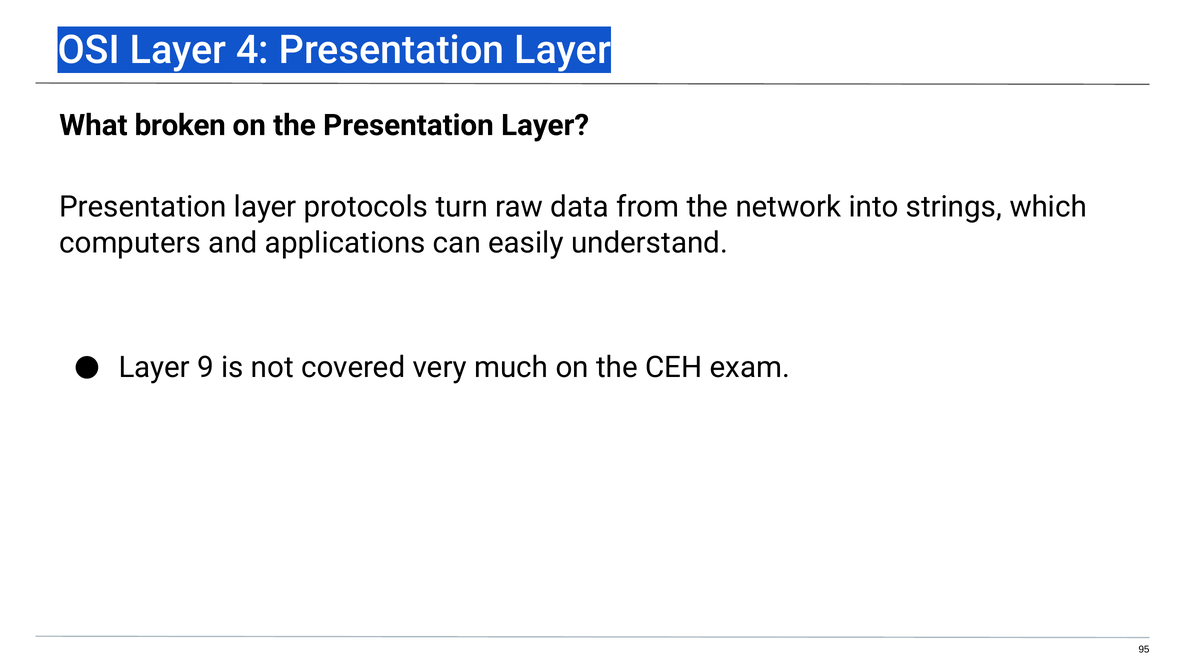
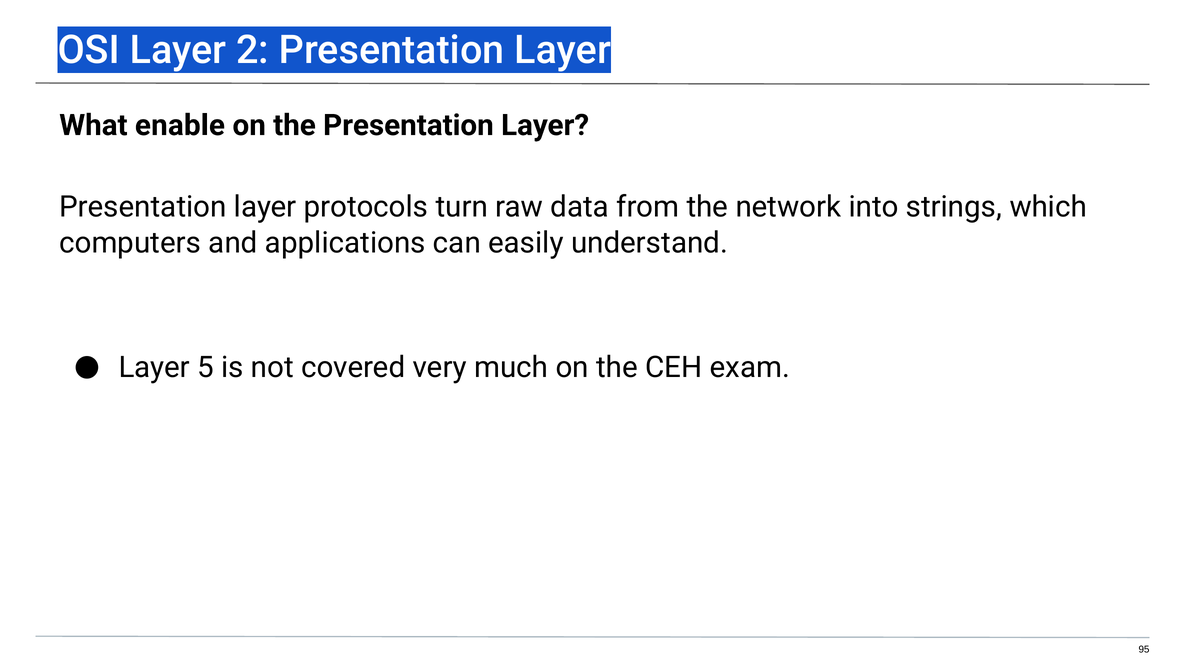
4: 4 -> 2
broken: broken -> enable
9: 9 -> 5
